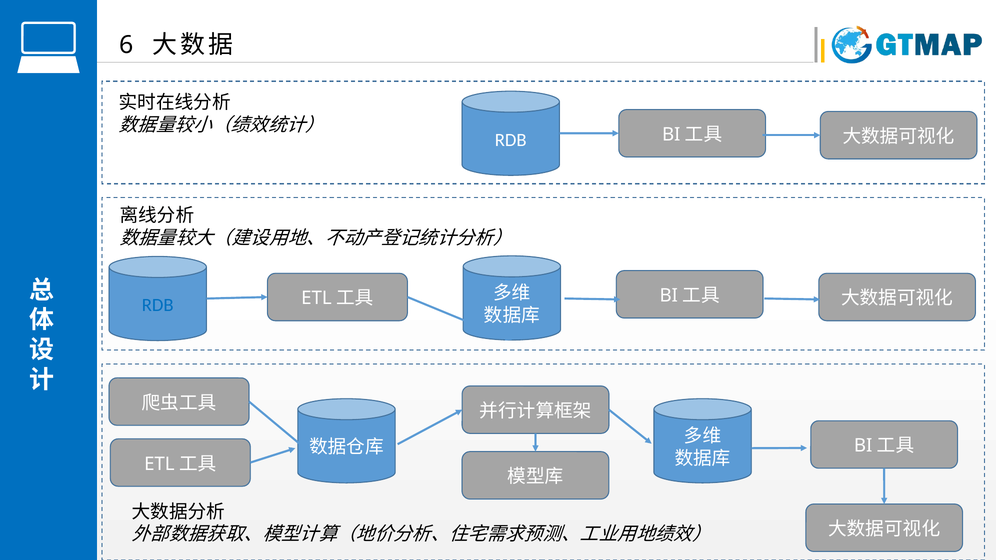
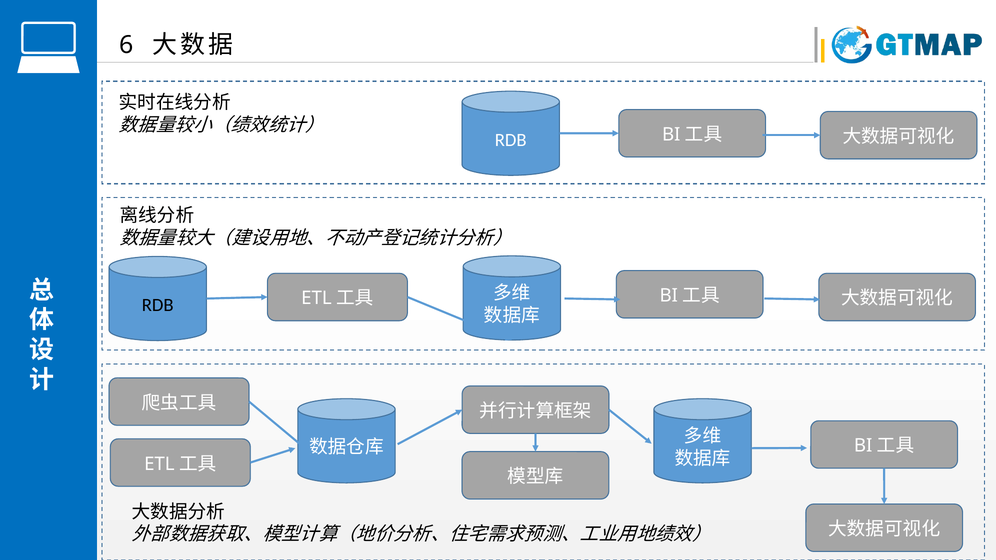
RDB at (158, 305) colour: blue -> black
